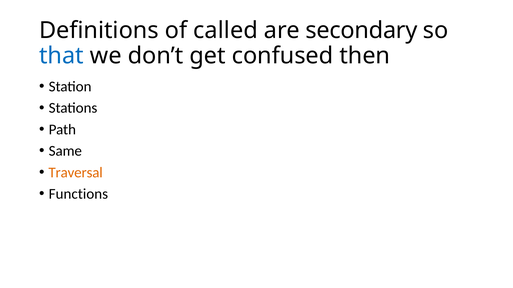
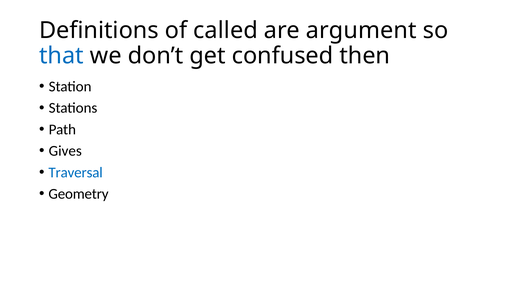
secondary: secondary -> argument
Same: Same -> Gives
Traversal colour: orange -> blue
Functions: Functions -> Geometry
